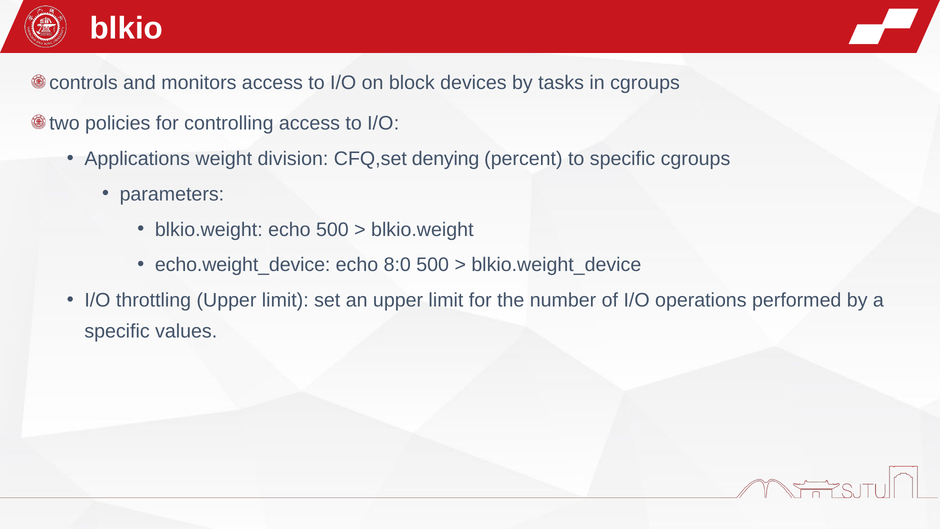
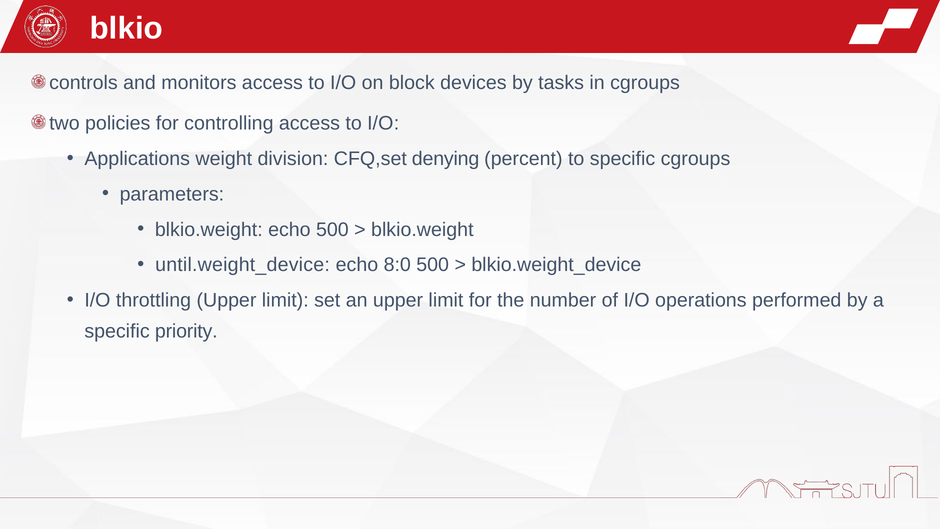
echo.weight_device: echo.weight_device -> until.weight_device
values: values -> priority
